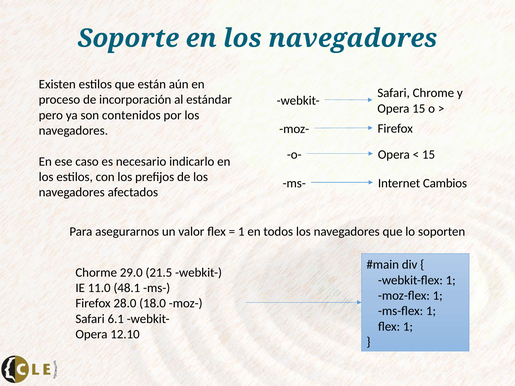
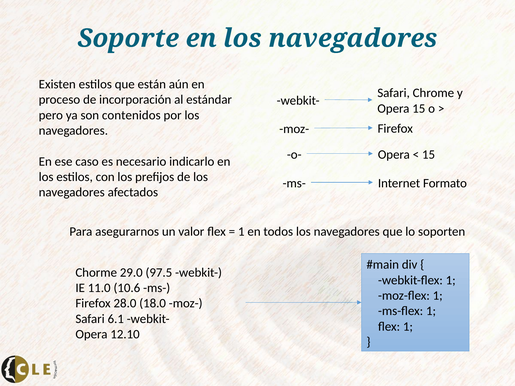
Cambios: Cambios -> Formato
21.5: 21.5 -> 97.5
48.1: 48.1 -> 10.6
